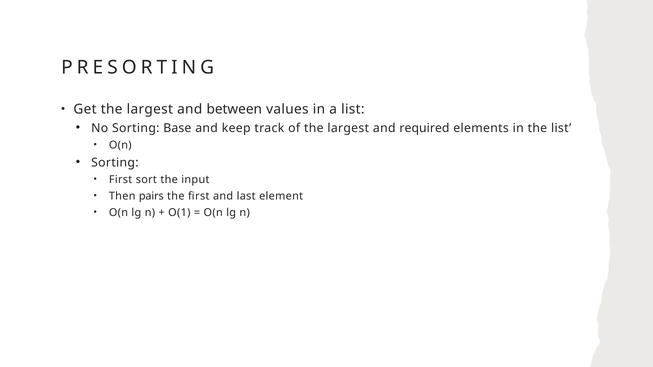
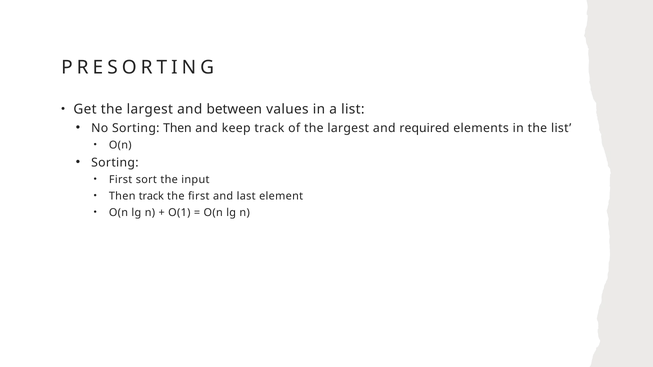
Sorting Base: Base -> Then
Then pairs: pairs -> track
